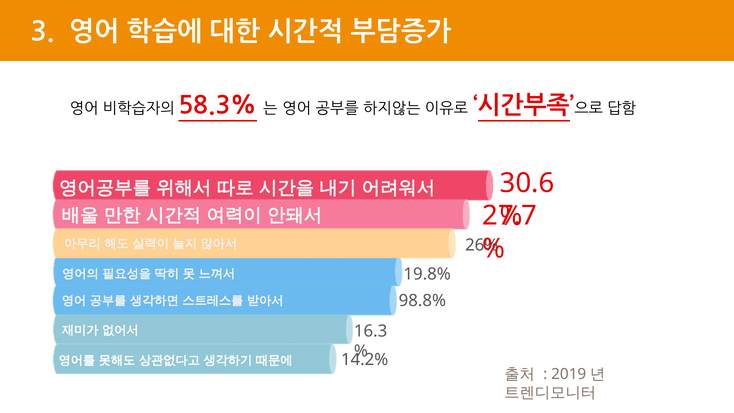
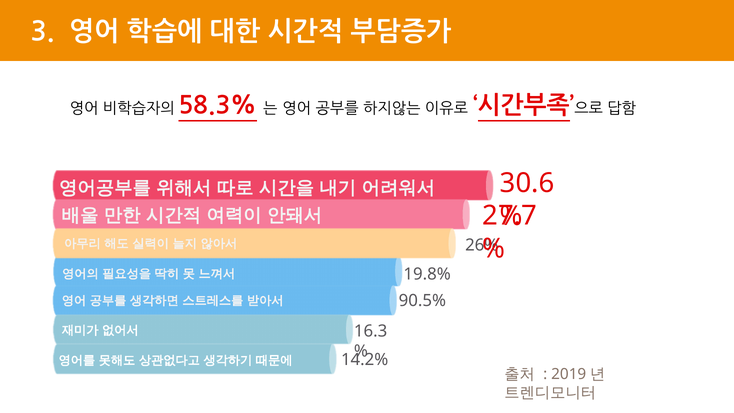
98.8%: 98.8% -> 90.5%
